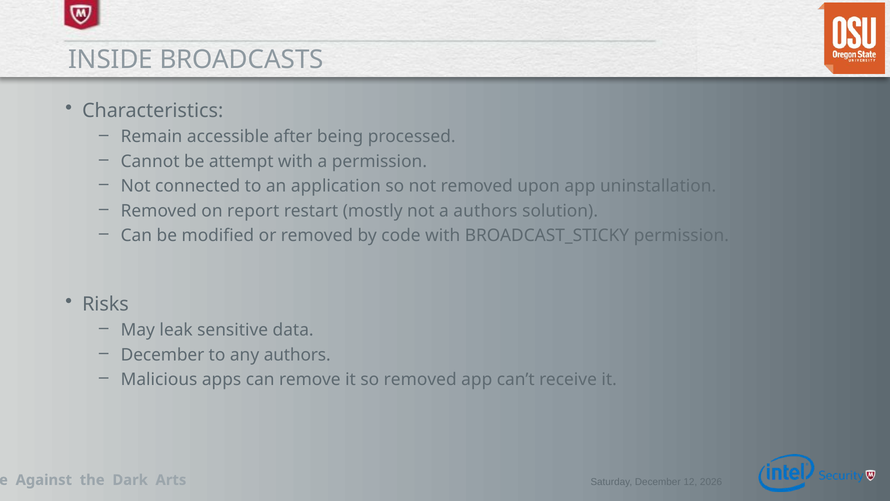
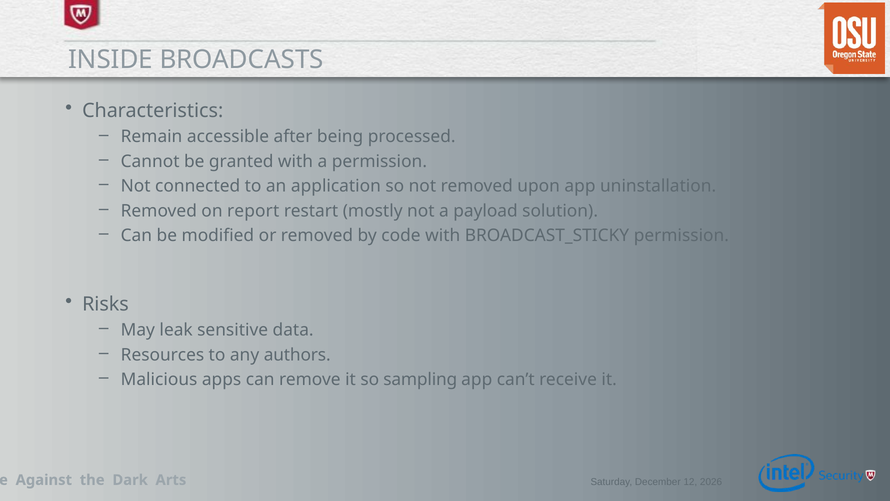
attempt: attempt -> granted
a authors: authors -> payload
December at (163, 355): December -> Resources
so removed: removed -> sampling
